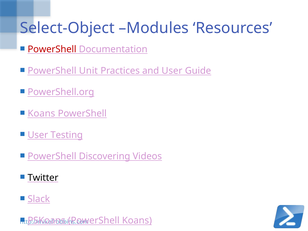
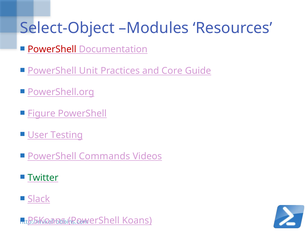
and User: User -> Core
Koans at (41, 114): Koans -> Figure
Discovering: Discovering -> Commands
Twitter colour: black -> green
